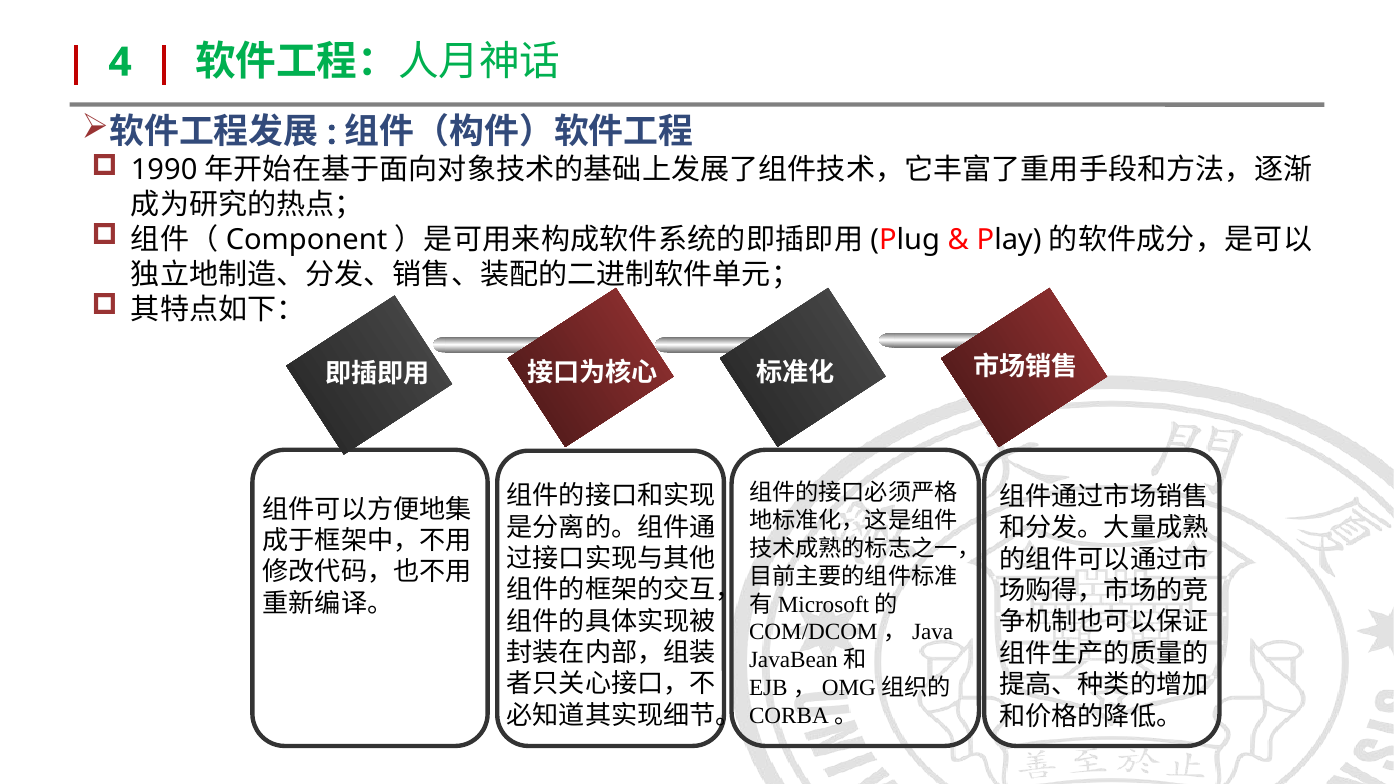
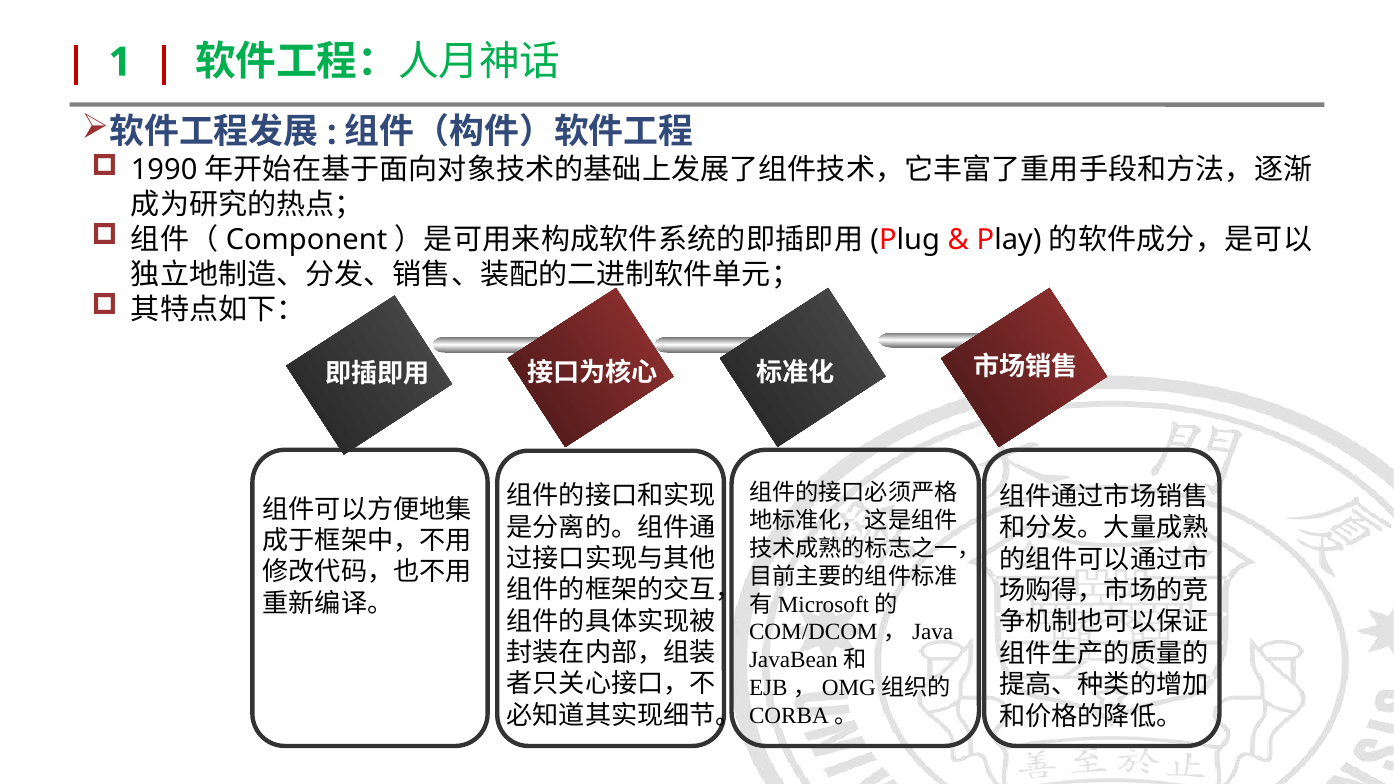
4: 4 -> 1
